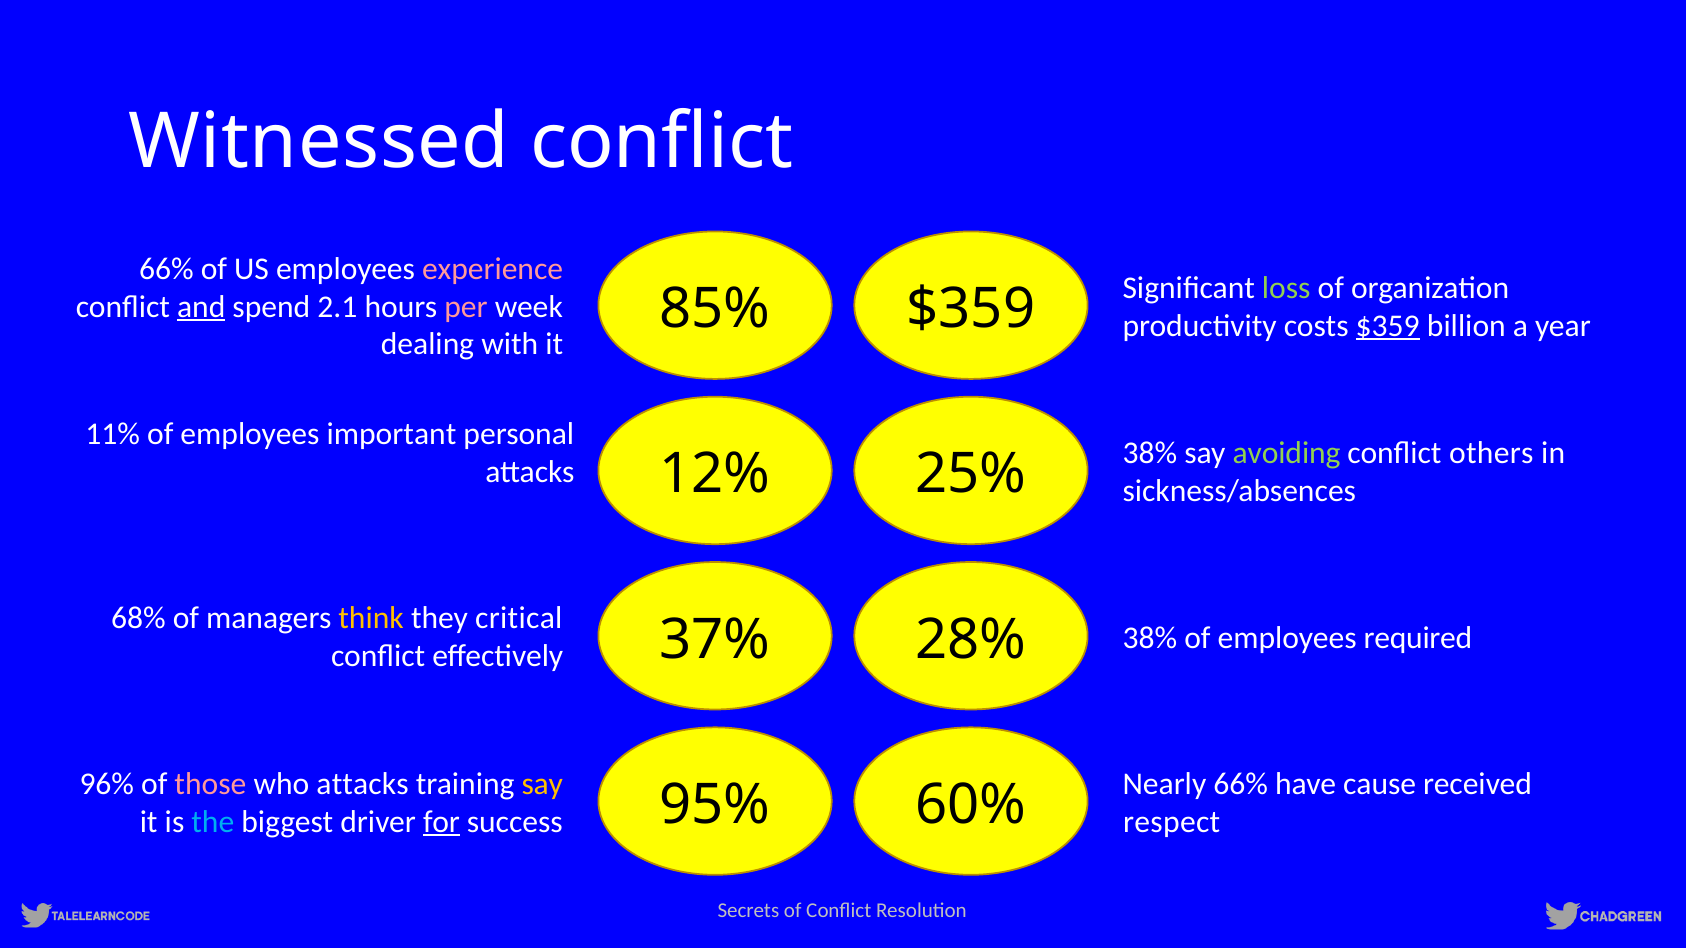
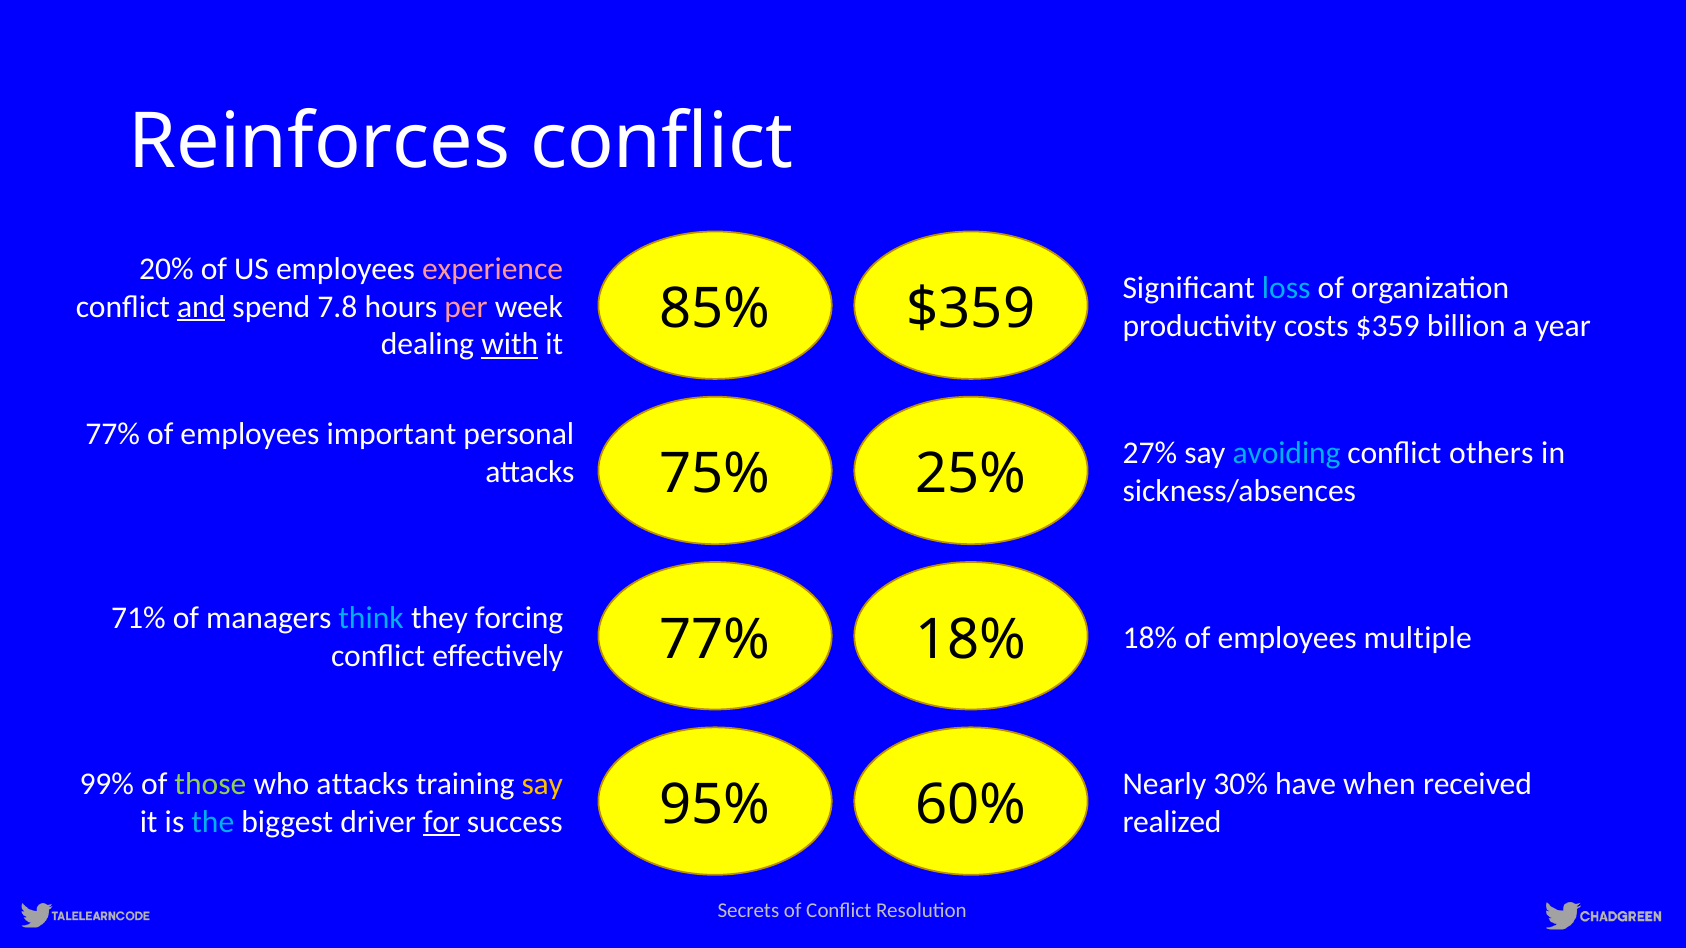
Witnessed: Witnessed -> Reinforces
66% at (166, 269): 66% -> 20%
loss colour: light green -> light blue
2.1: 2.1 -> 7.8
$359 at (1388, 326) underline: present -> none
with underline: none -> present
11% at (113, 434): 11% -> 77%
38% at (1150, 453): 38% -> 27%
avoiding colour: light green -> light blue
12%: 12% -> 75%
68%: 68% -> 71%
think colour: yellow -> light blue
critical: critical -> forcing
37% at (715, 640): 37% -> 77%
28% at (971, 640): 28% -> 18%
38% at (1150, 638): 38% -> 18%
required: required -> multiple
96%: 96% -> 99%
those colour: pink -> light green
Nearly 66%: 66% -> 30%
cause: cause -> when
respect: respect -> realized
